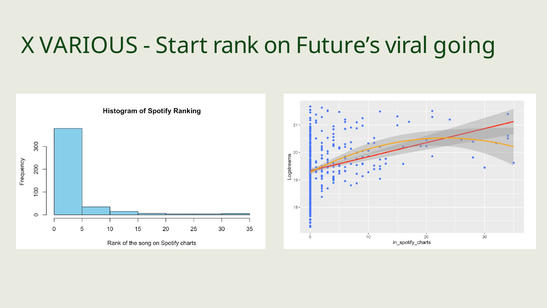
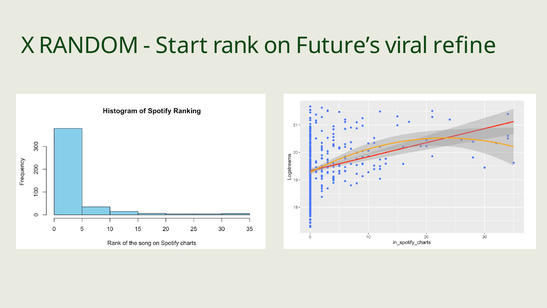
VARIOUS: VARIOUS -> RANDOM
going: going -> refine
